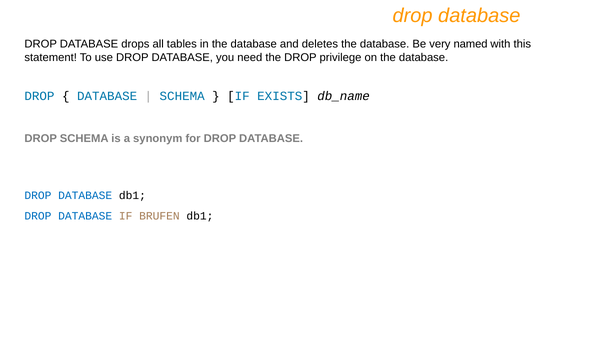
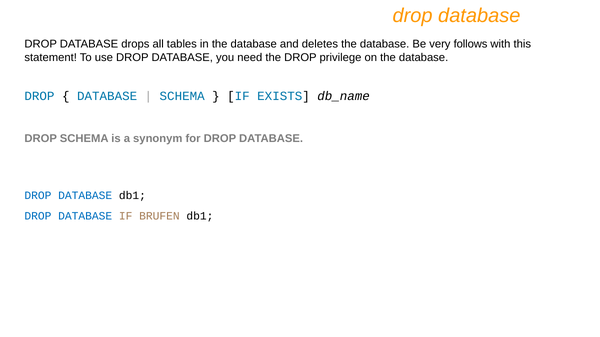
named: named -> follows
